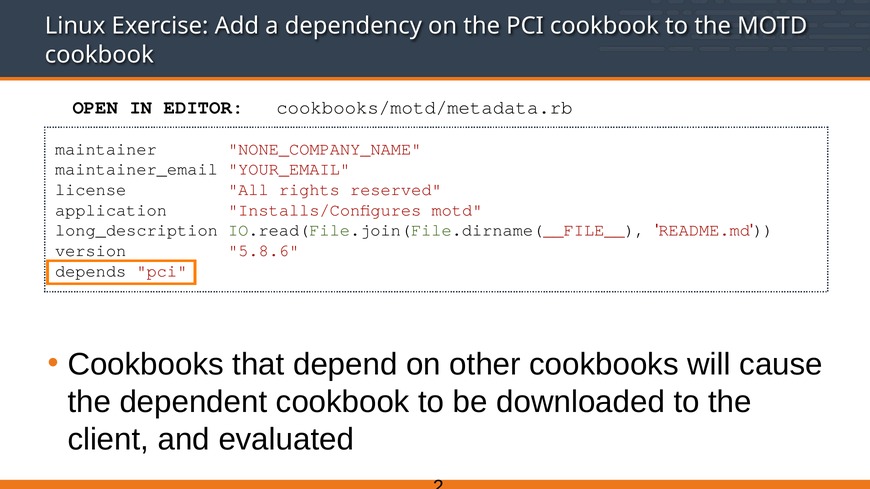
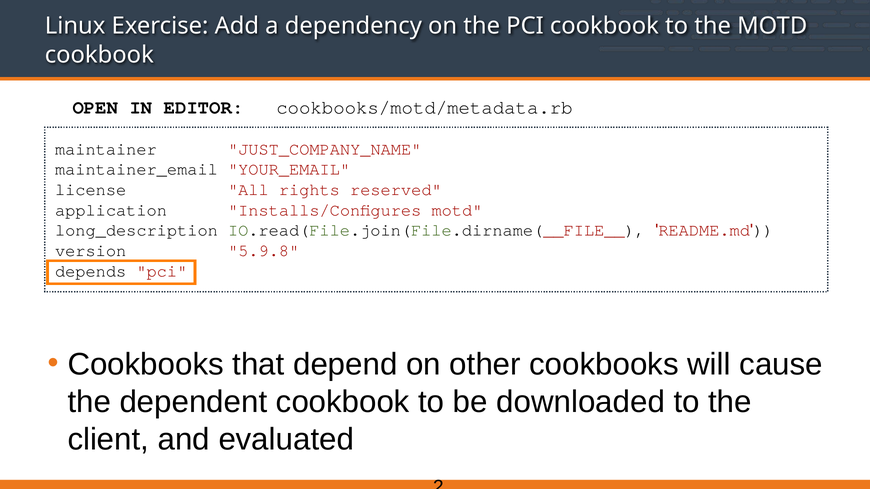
NONE_COMPANY_NAME: NONE_COMPANY_NAME -> JUST_COMPANY_NAME
5.8.6: 5.8.6 -> 5.9.8
